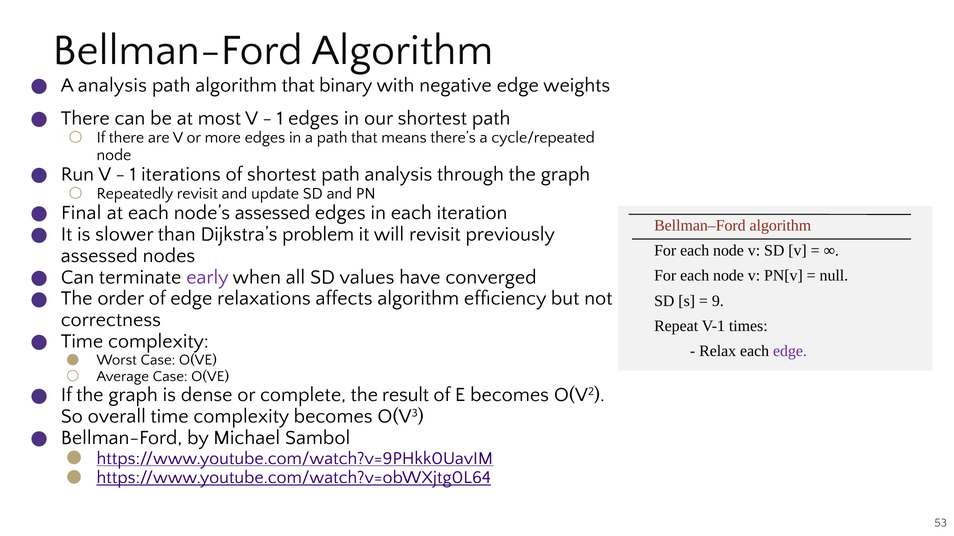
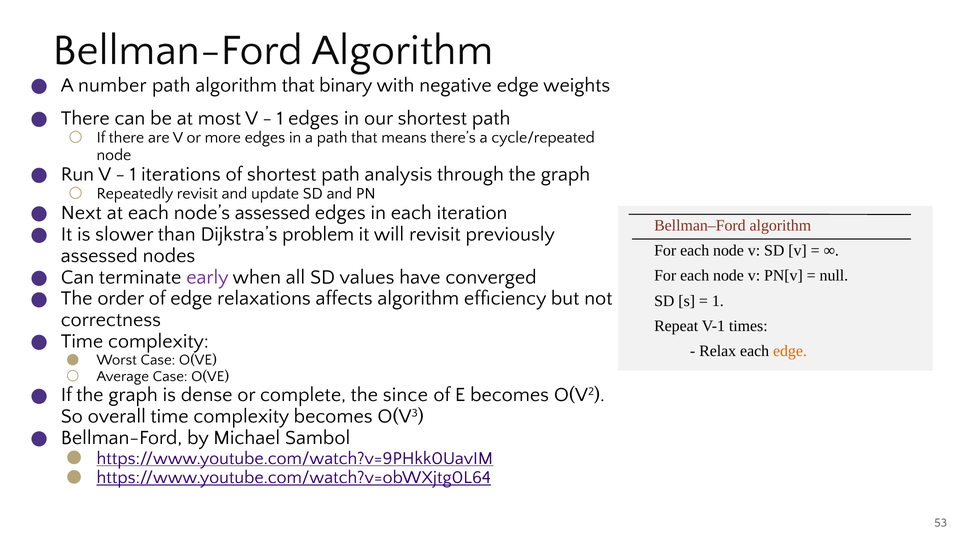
A analysis: analysis -> number
Final: Final -> Next
9 at (718, 301): 9 -> 1
edge at (790, 351) colour: purple -> orange
result: result -> since
